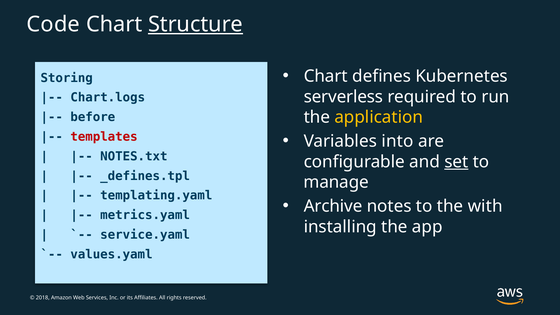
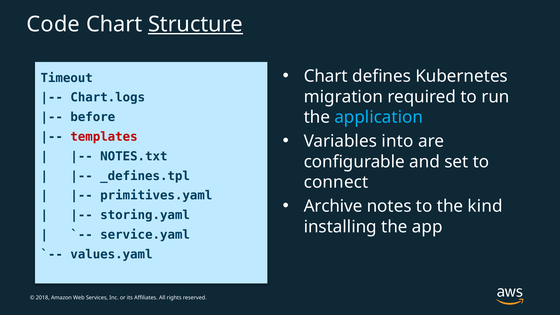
Storing: Storing -> Timeout
serverless: serverless -> migration
application colour: yellow -> light blue
set underline: present -> none
manage: manage -> connect
templating.yaml: templating.yaml -> primitives.yaml
with: with -> kind
metrics.yaml: metrics.yaml -> storing.yaml
